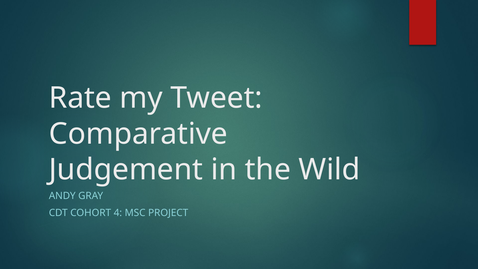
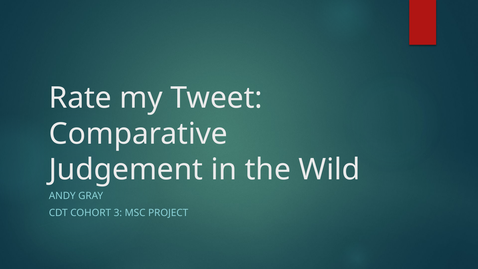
4: 4 -> 3
